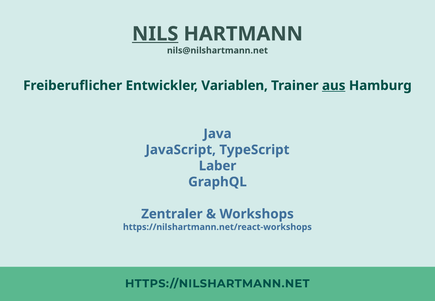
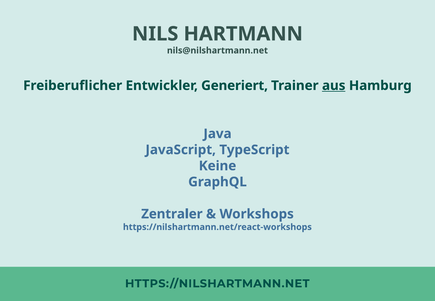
NILS underline: present -> none
Variablen: Variablen -> Generiert
Laber: Laber -> Keine
